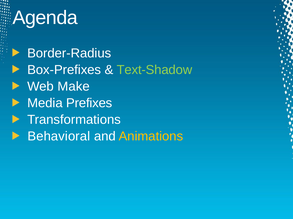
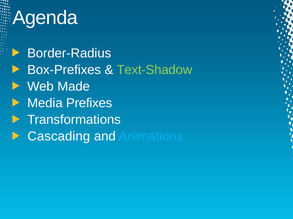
Make: Make -> Made
Behavioral: Behavioral -> Cascading
Animations colour: yellow -> light blue
